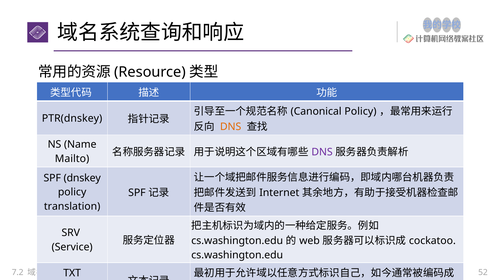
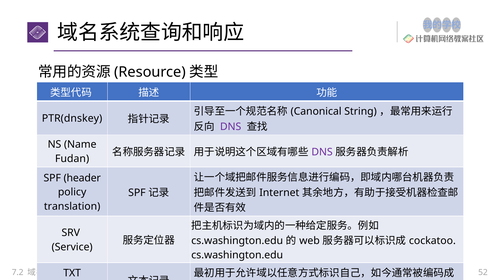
Policy at (360, 112): Policy -> String
DNS at (231, 127) colour: orange -> purple
Mailto: Mailto -> Fudan
dnskey: dnskey -> header
